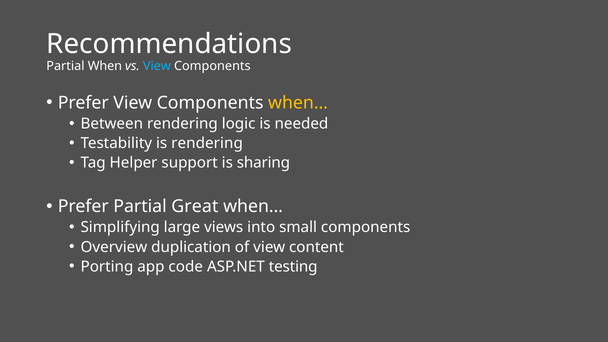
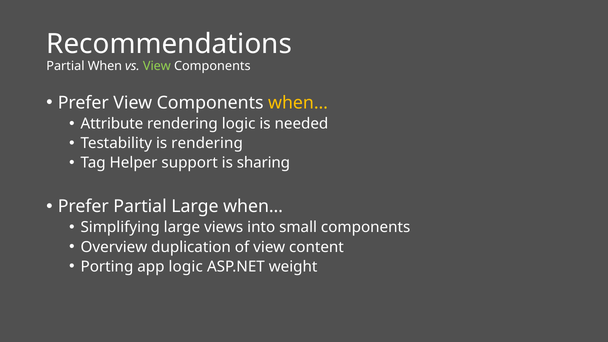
View at (157, 66) colour: light blue -> light green
Between: Between -> Attribute
Partial Great: Great -> Large
app code: code -> logic
testing: testing -> weight
